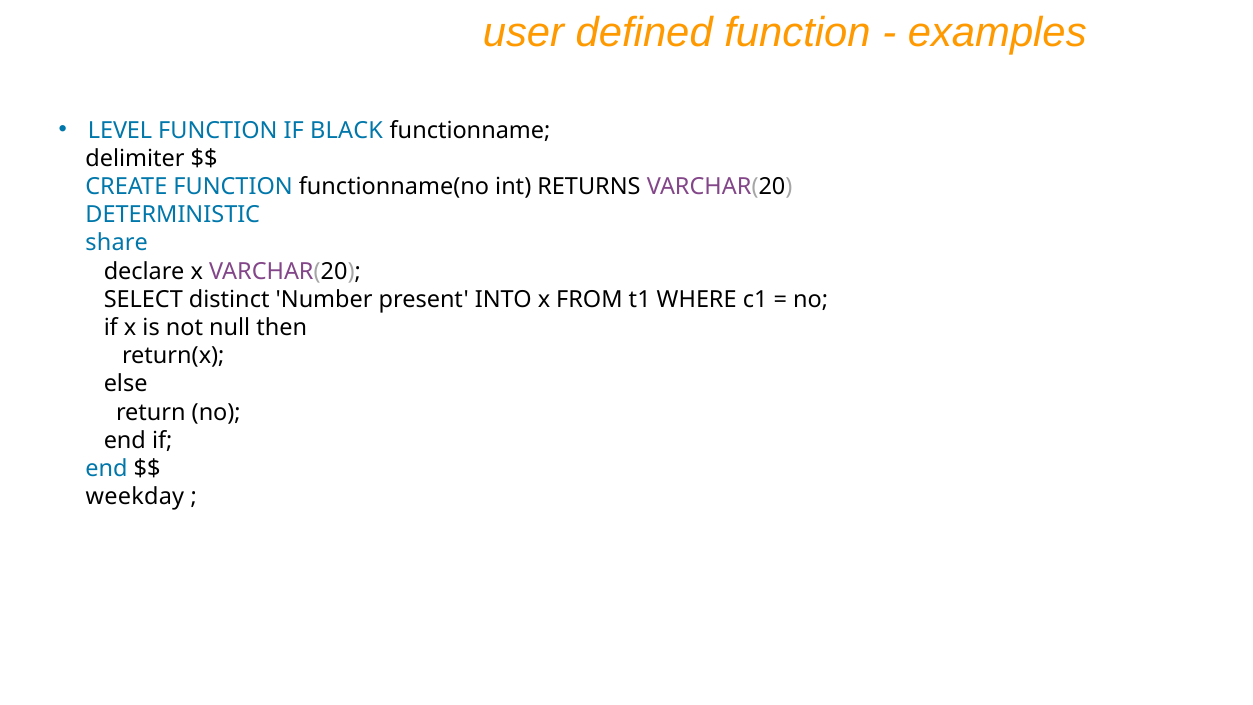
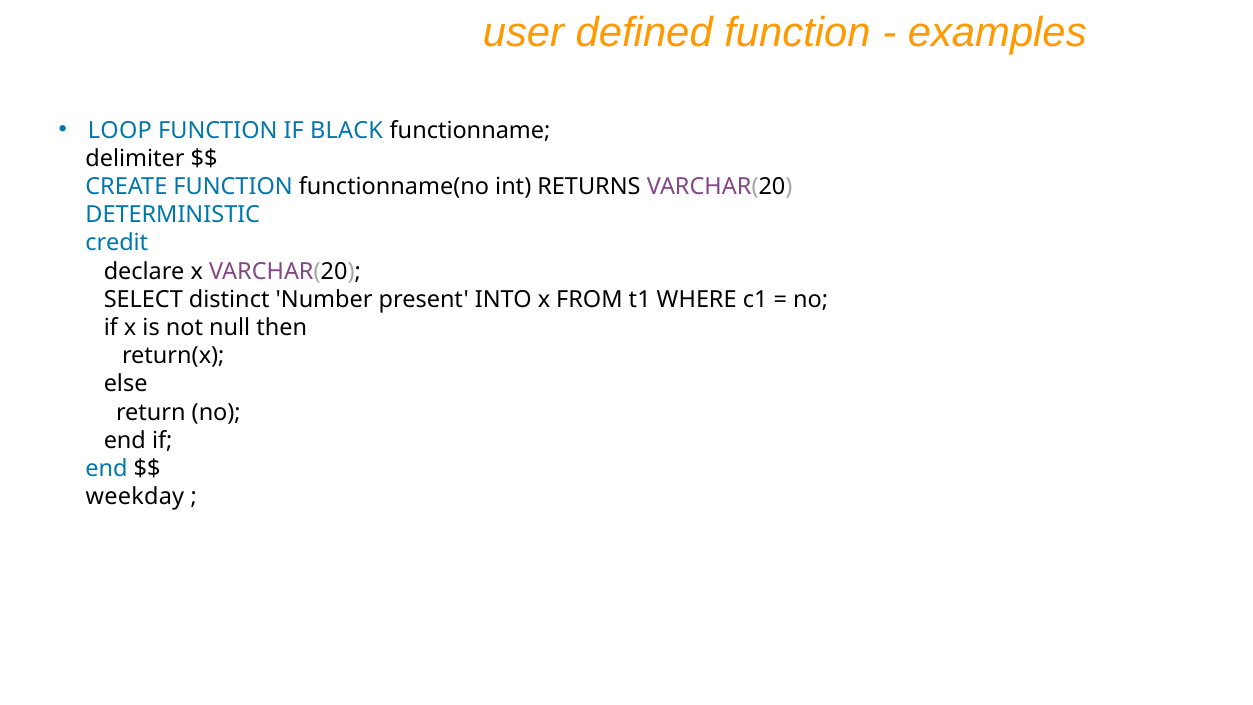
LEVEL: LEVEL -> LOOP
share: share -> credit
